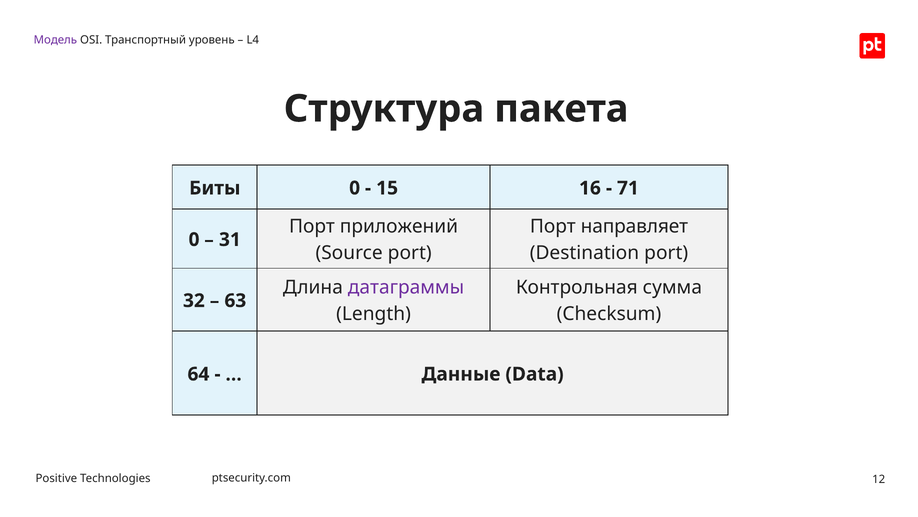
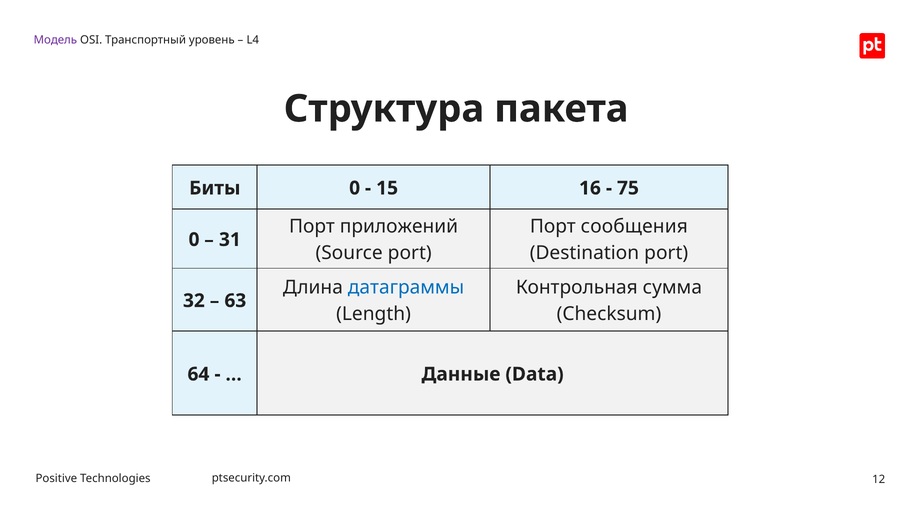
71: 71 -> 75
направляет: направляет -> сообщения
датаграммы colour: purple -> blue
